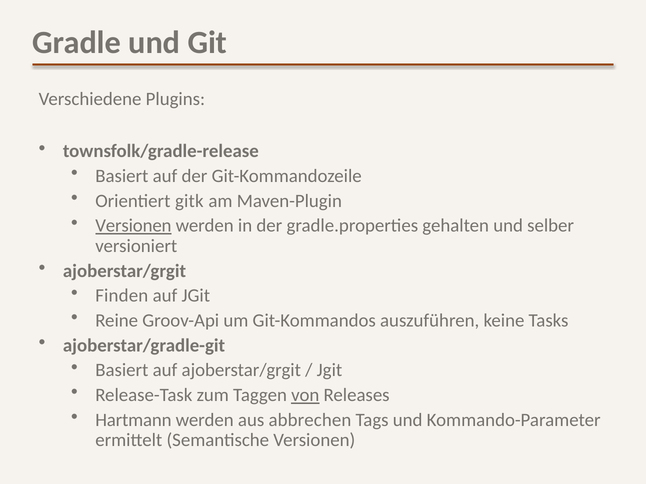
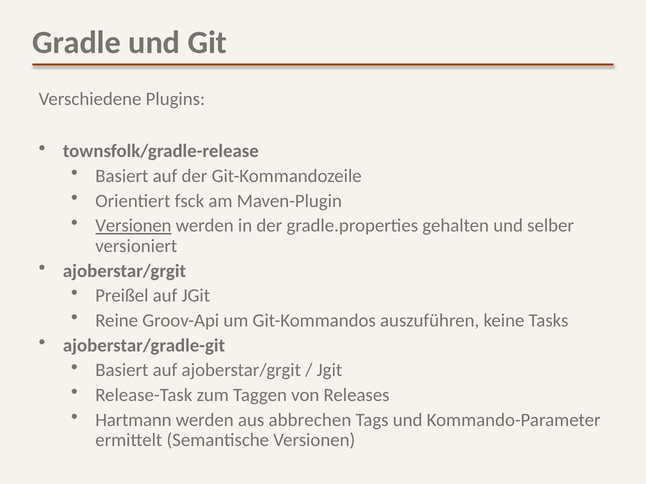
gitk: gitk -> fsck
Finden: Finden -> Preißel
von underline: present -> none
